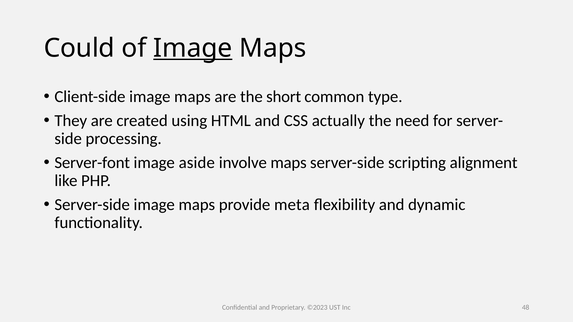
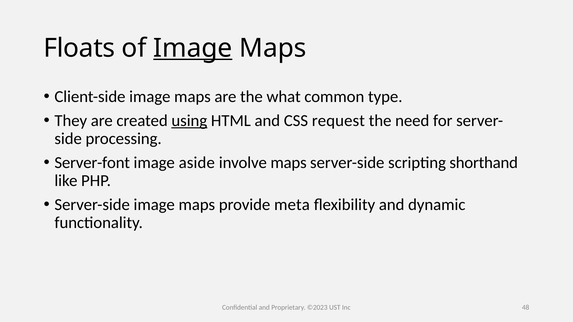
Could: Could -> Floats
short: short -> what
using underline: none -> present
actually: actually -> request
alignment: alignment -> shorthand
